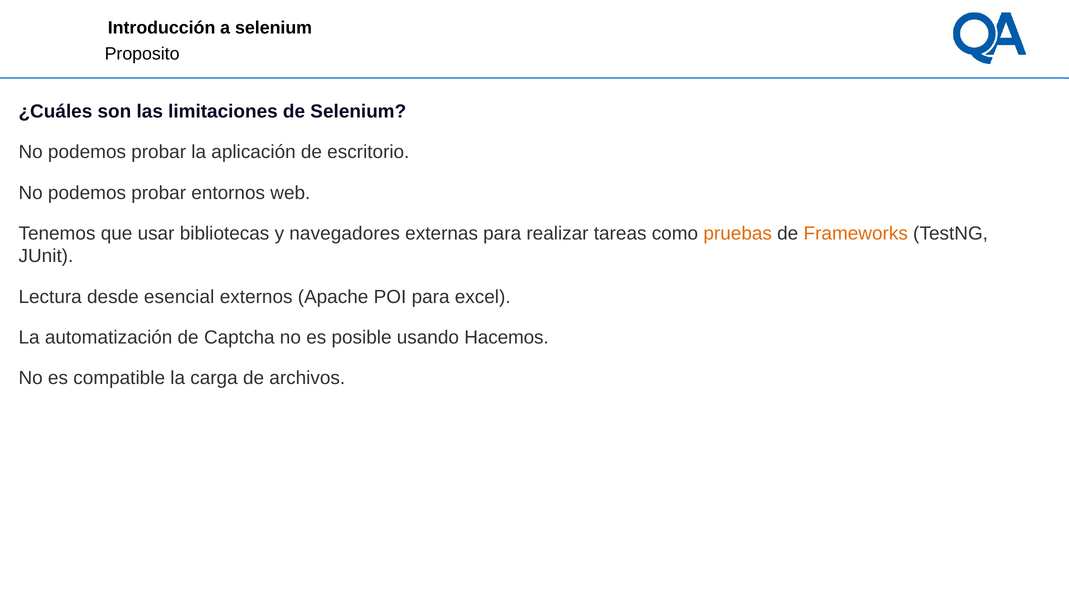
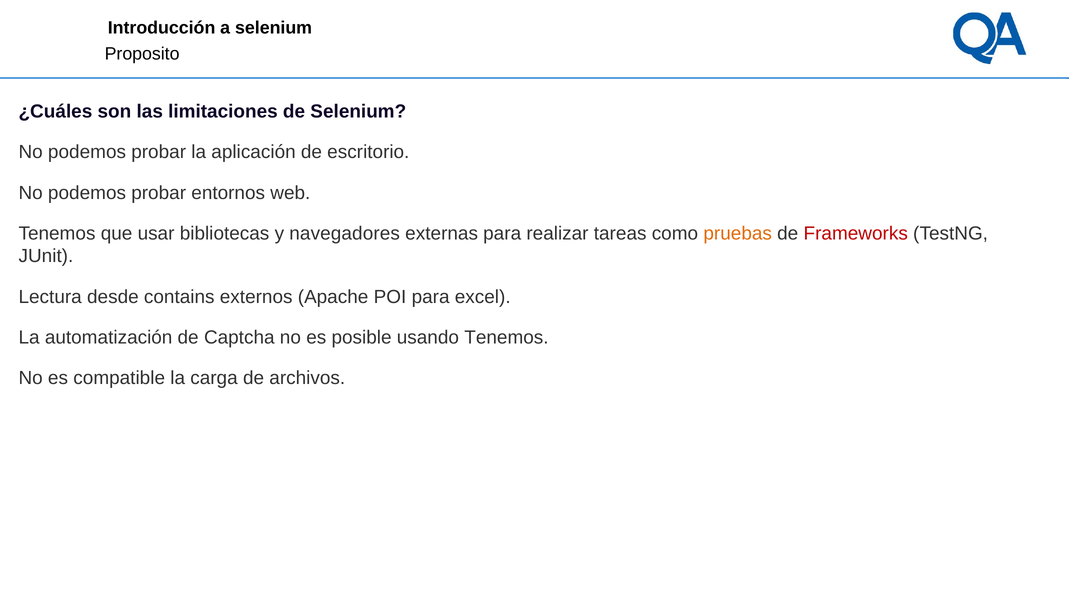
Frameworks colour: orange -> red
esencial: esencial -> contains
usando Hacemos: Hacemos -> Tenemos
